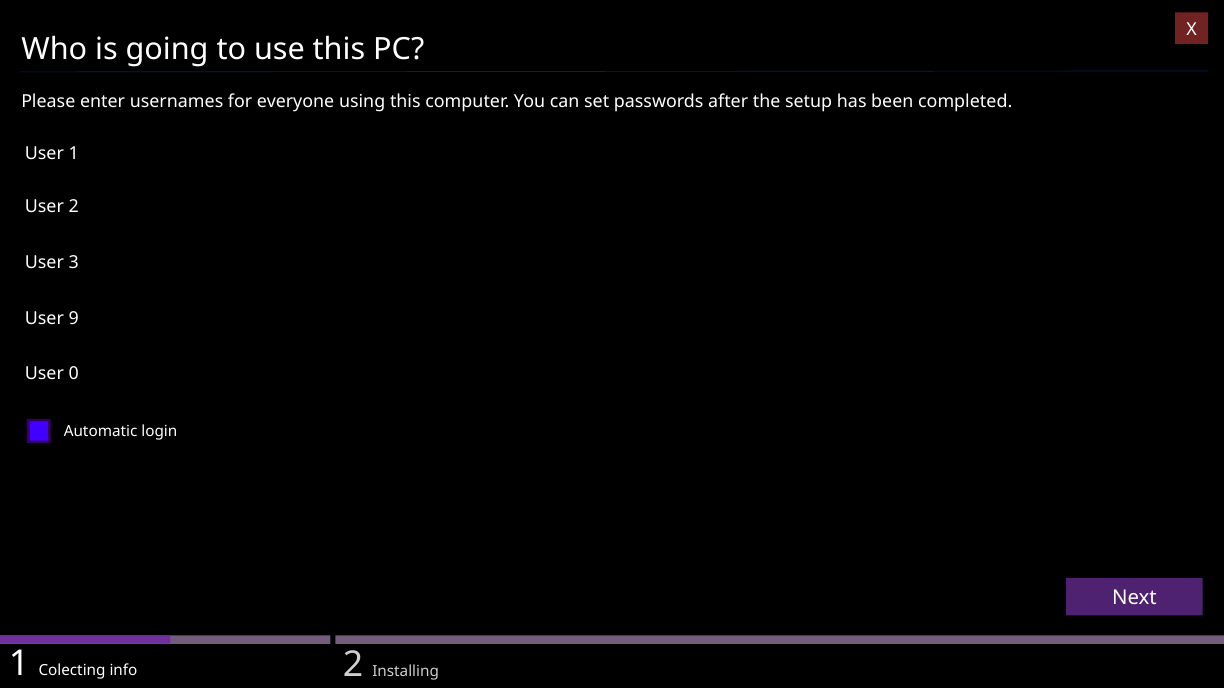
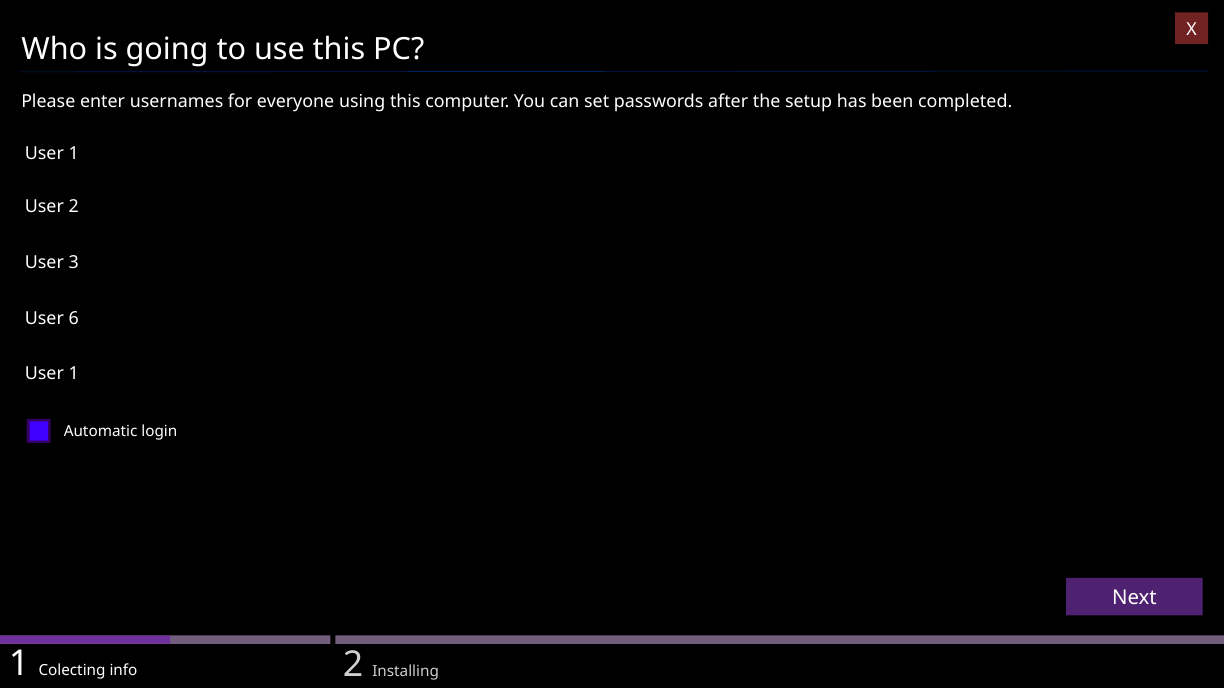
9: 9 -> 6
0 at (74, 374): 0 -> 1
